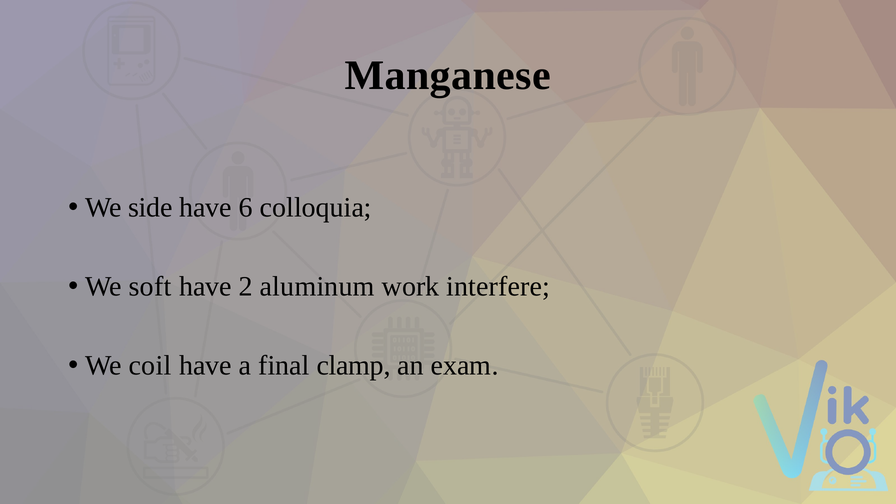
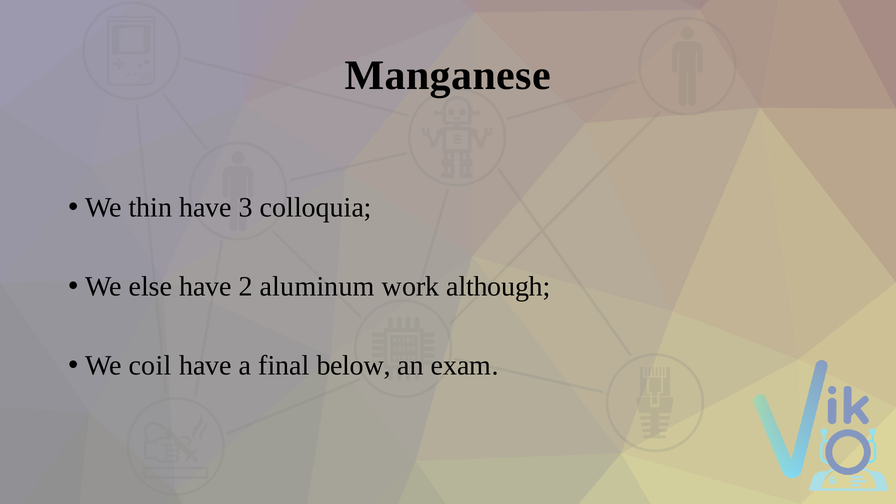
side: side -> thin
6: 6 -> 3
soft: soft -> else
interfere: interfere -> although
clamp: clamp -> below
